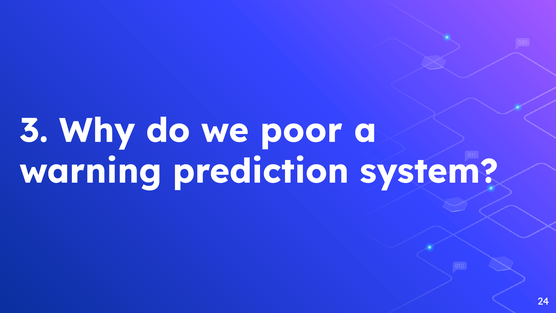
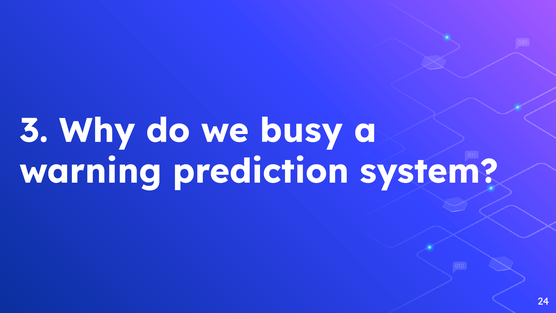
poor: poor -> busy
